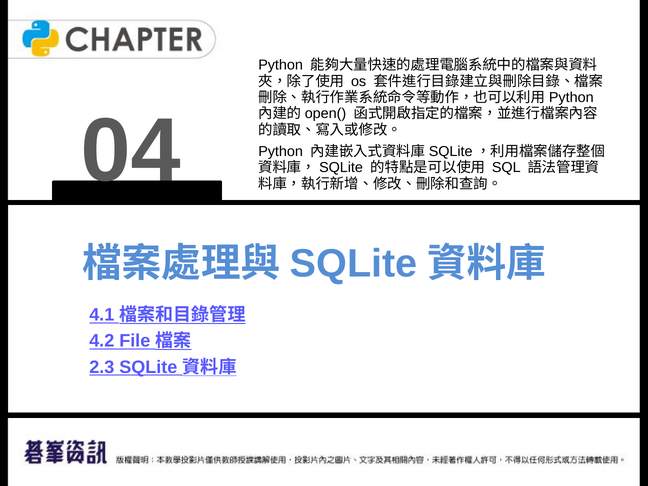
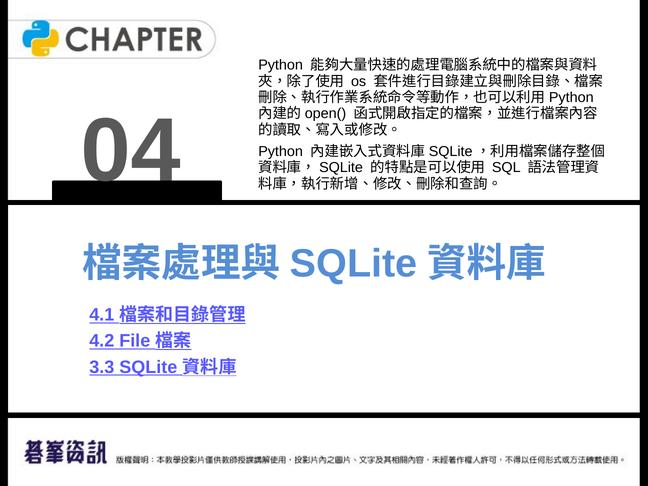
2.3: 2.3 -> 3.3
